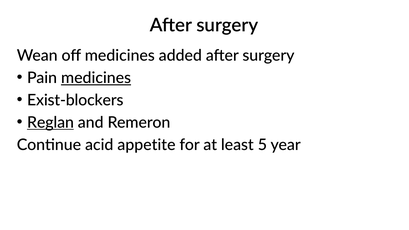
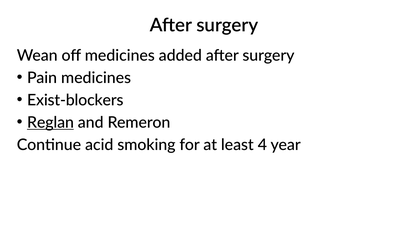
medicines at (96, 78) underline: present -> none
appetite: appetite -> smoking
5: 5 -> 4
